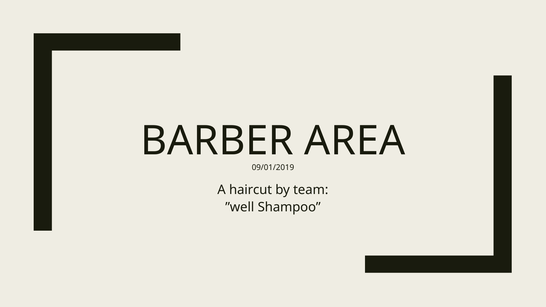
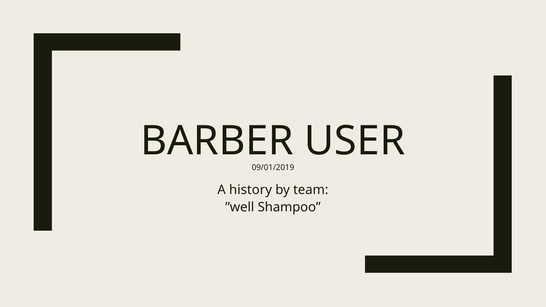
AREA: AREA -> USER
haircut: haircut -> history
